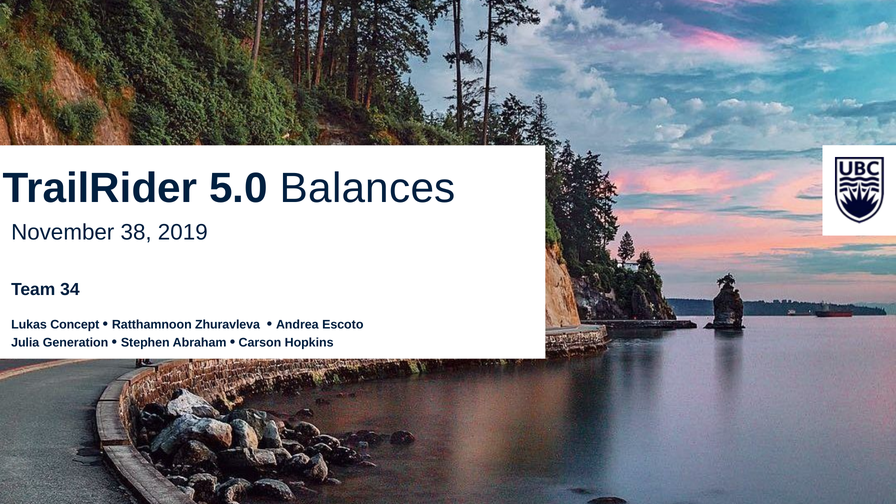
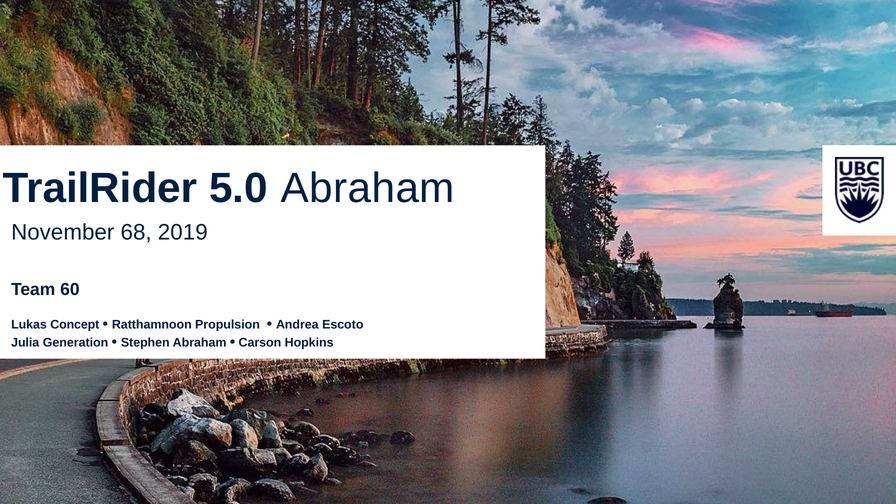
5.0 Balances: Balances -> Abraham
38: 38 -> 68
34: 34 -> 60
Zhuravleva: Zhuravleva -> Propulsion
